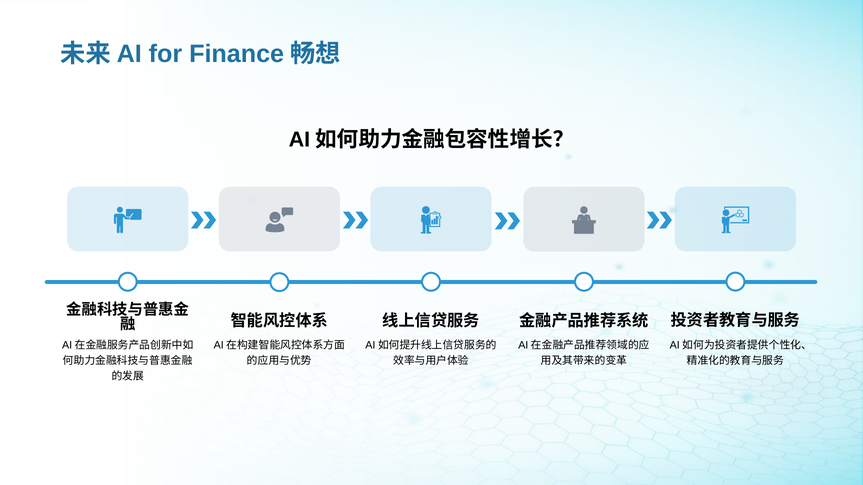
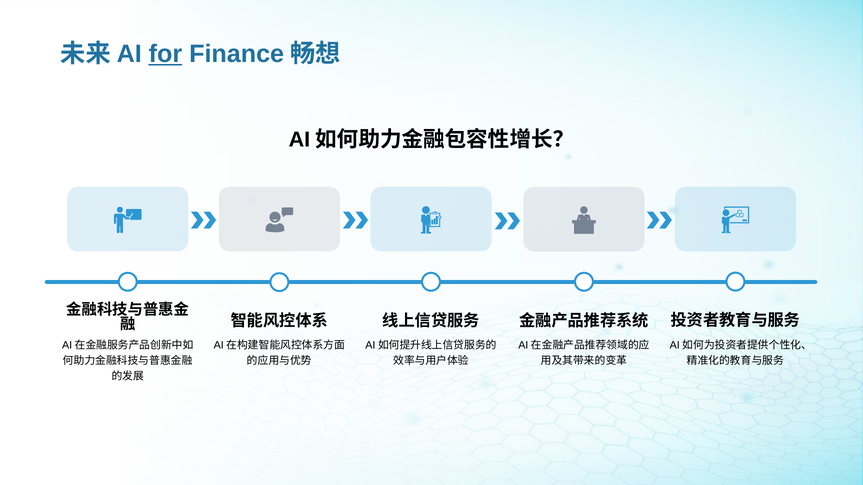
for underline: none -> present
